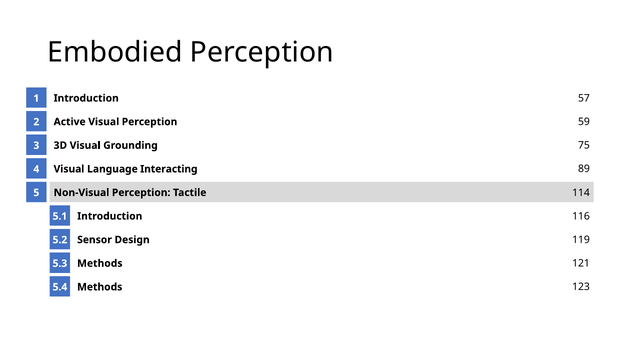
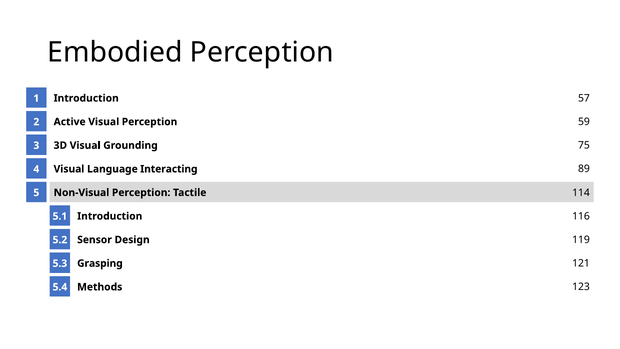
Methods at (100, 263): Methods -> Grasping
